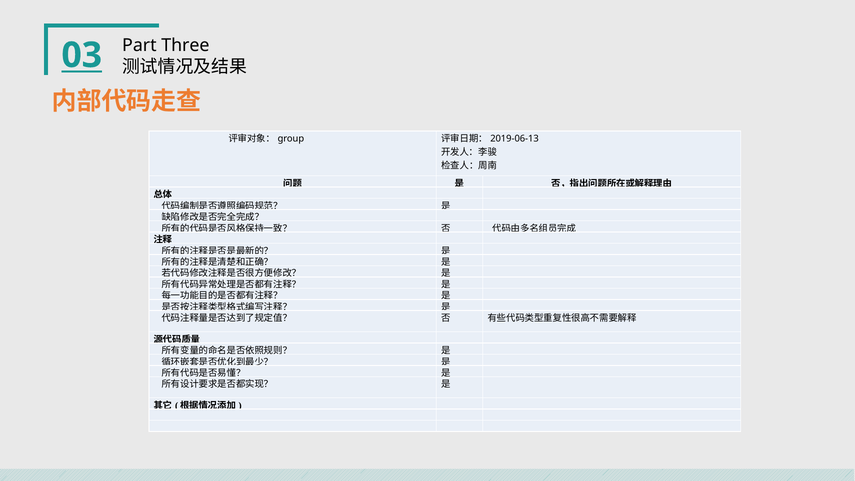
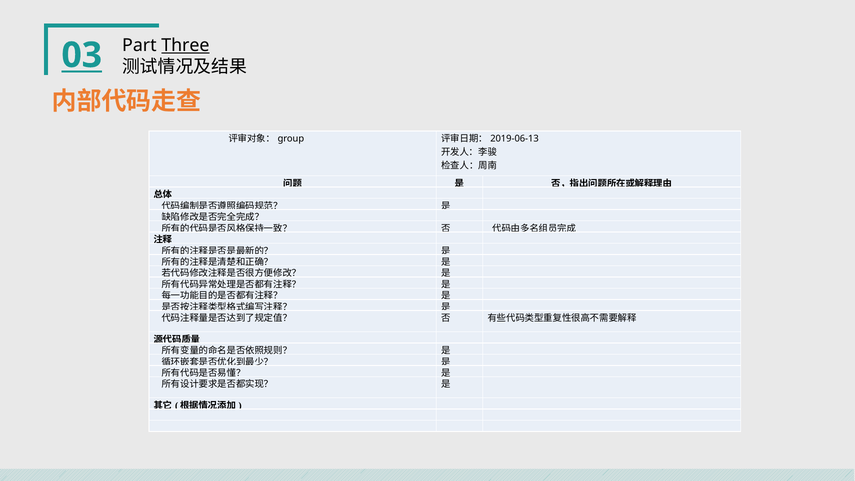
Three underline: none -> present
